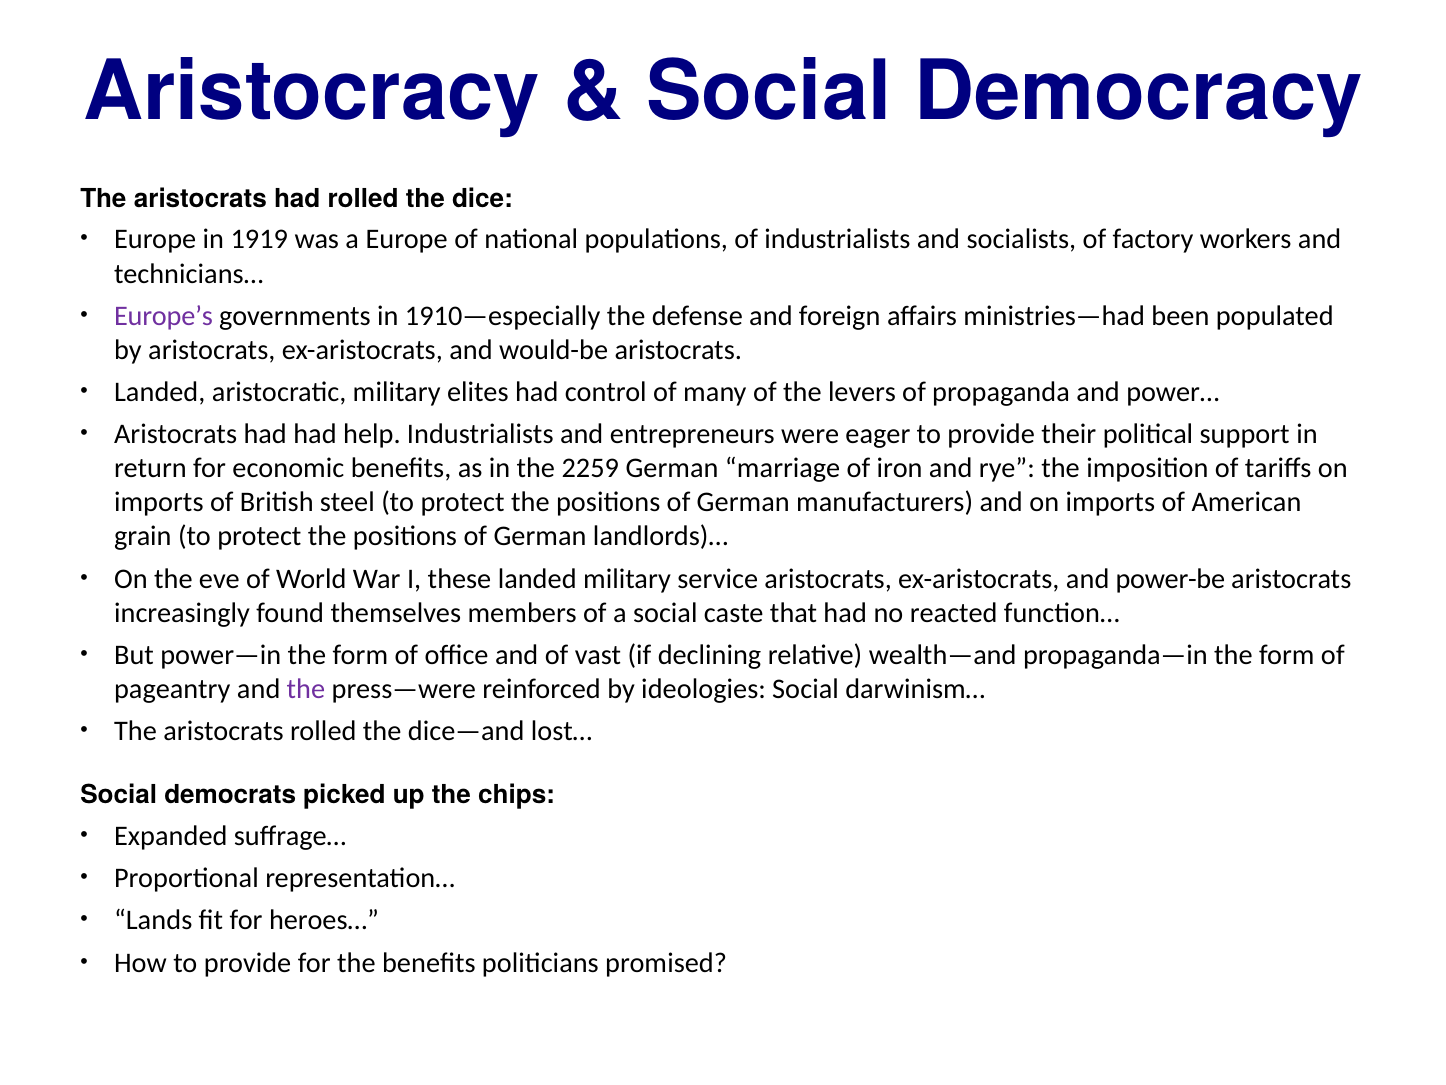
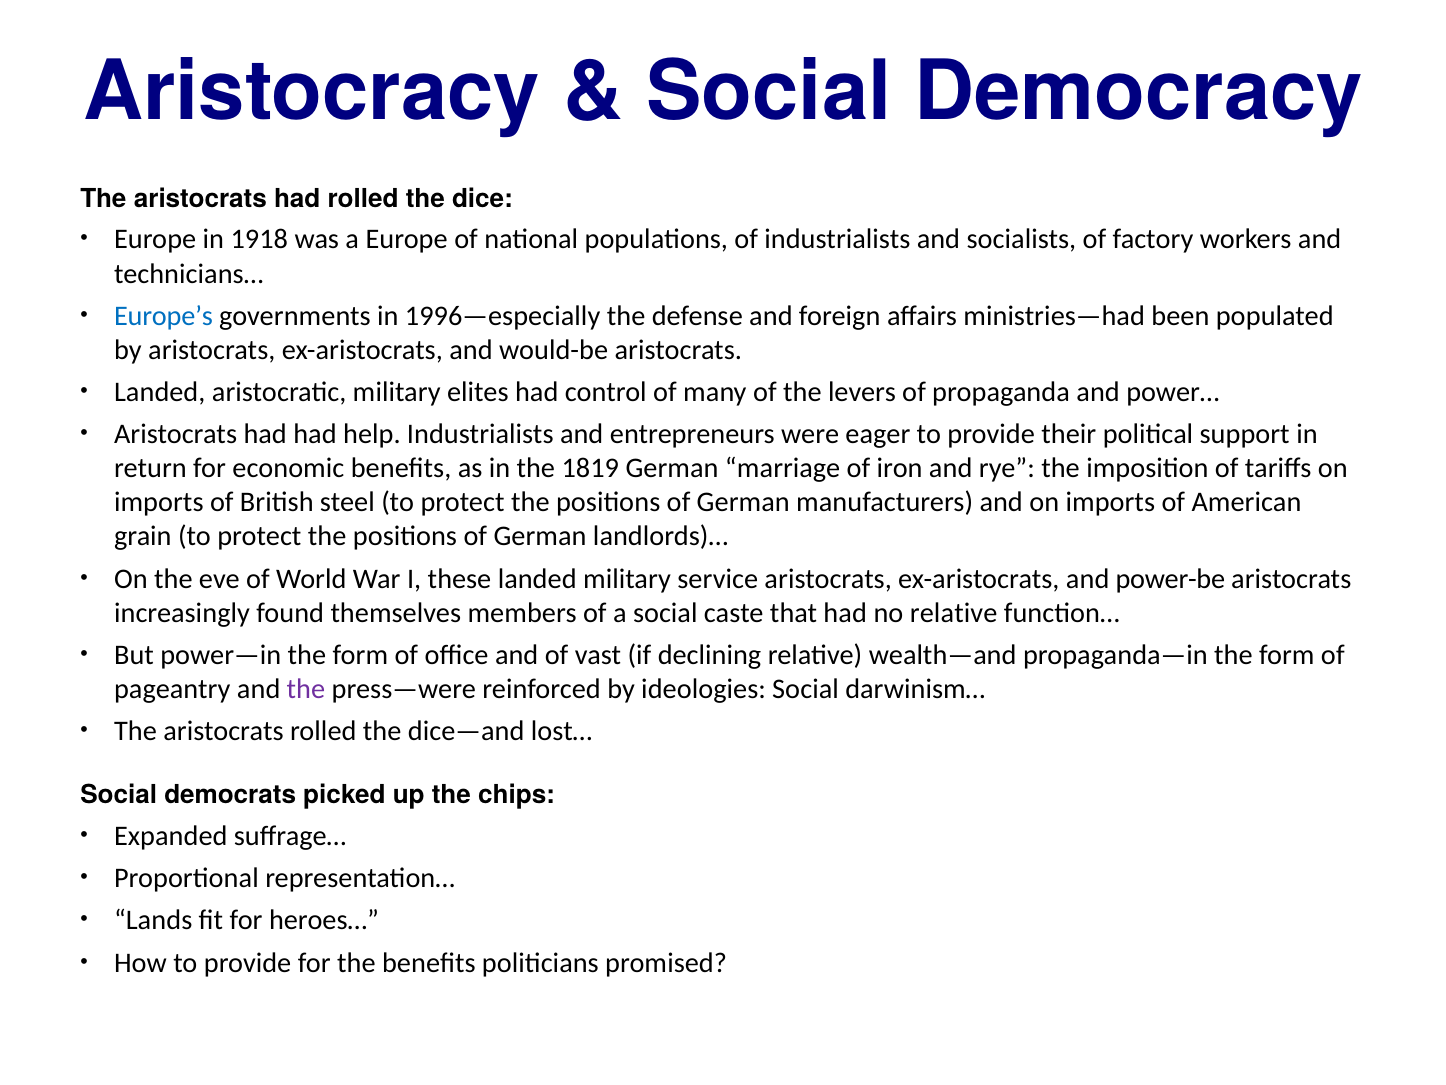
1919: 1919 -> 1918
Europe’s colour: purple -> blue
1910—especially: 1910—especially -> 1996—especially
2259: 2259 -> 1819
no reacted: reacted -> relative
